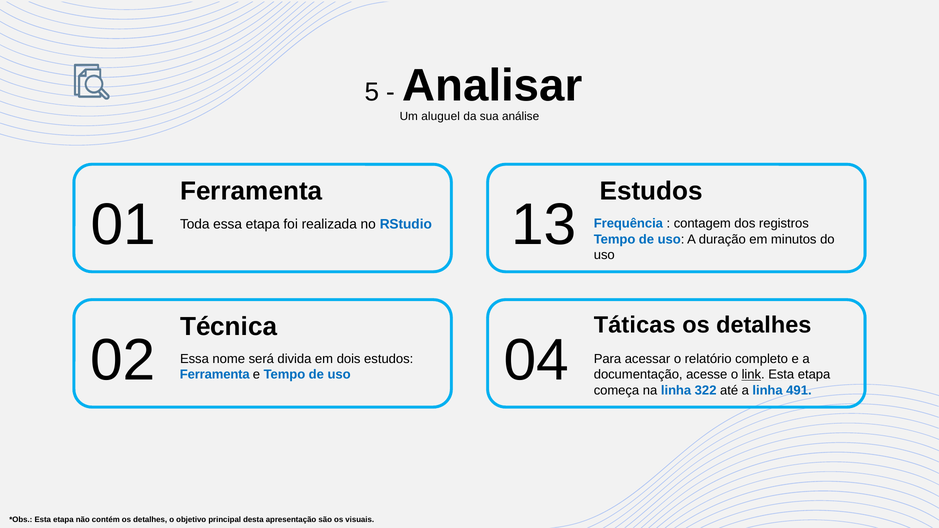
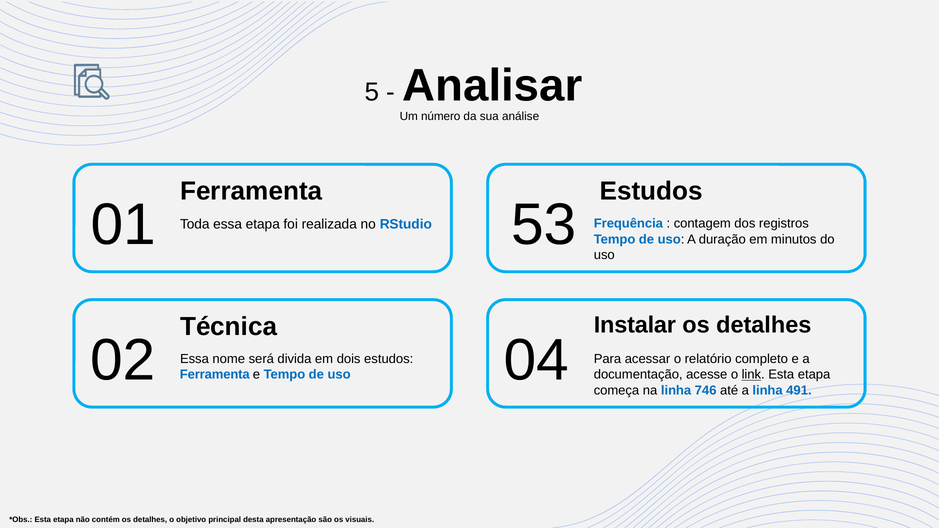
aluguel: aluguel -> número
13: 13 -> 53
Táticas: Táticas -> Instalar
322: 322 -> 746
